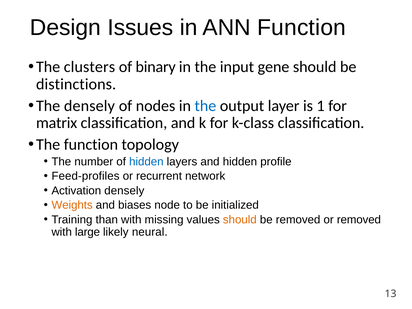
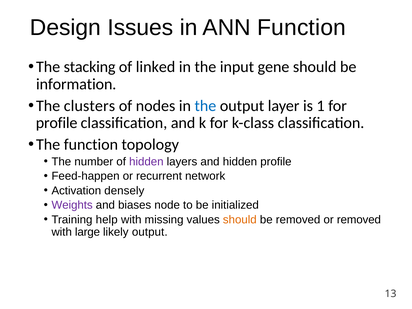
clusters: clusters -> stacking
binary: binary -> linked
distinctions: distinctions -> information
The densely: densely -> clusters
matrix at (57, 123): matrix -> profile
hidden at (146, 162) colour: blue -> purple
Feed-profiles: Feed-profiles -> Feed-happen
Weights colour: orange -> purple
than: than -> help
likely neural: neural -> output
